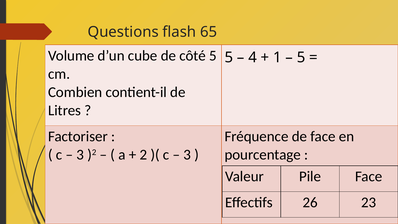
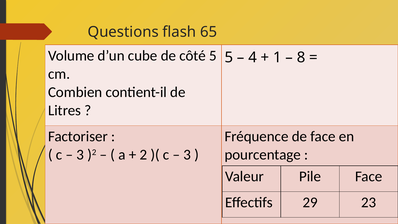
5 at (301, 57): 5 -> 8
26: 26 -> 29
